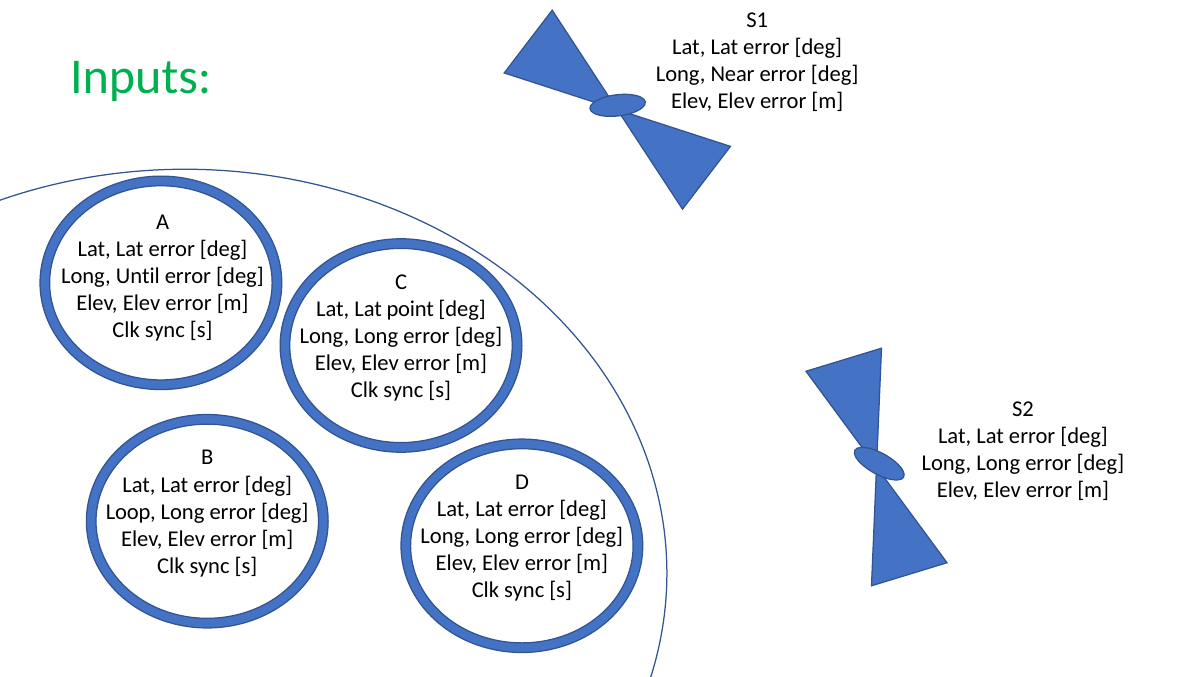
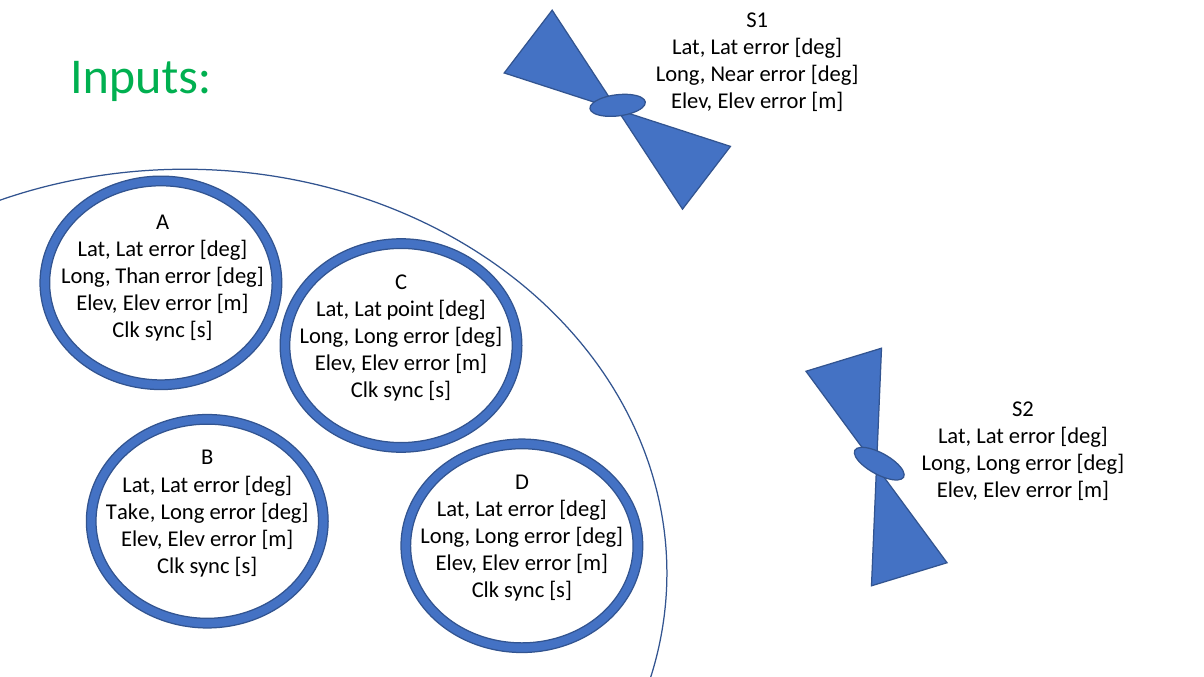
Until: Until -> Than
Loop: Loop -> Take
